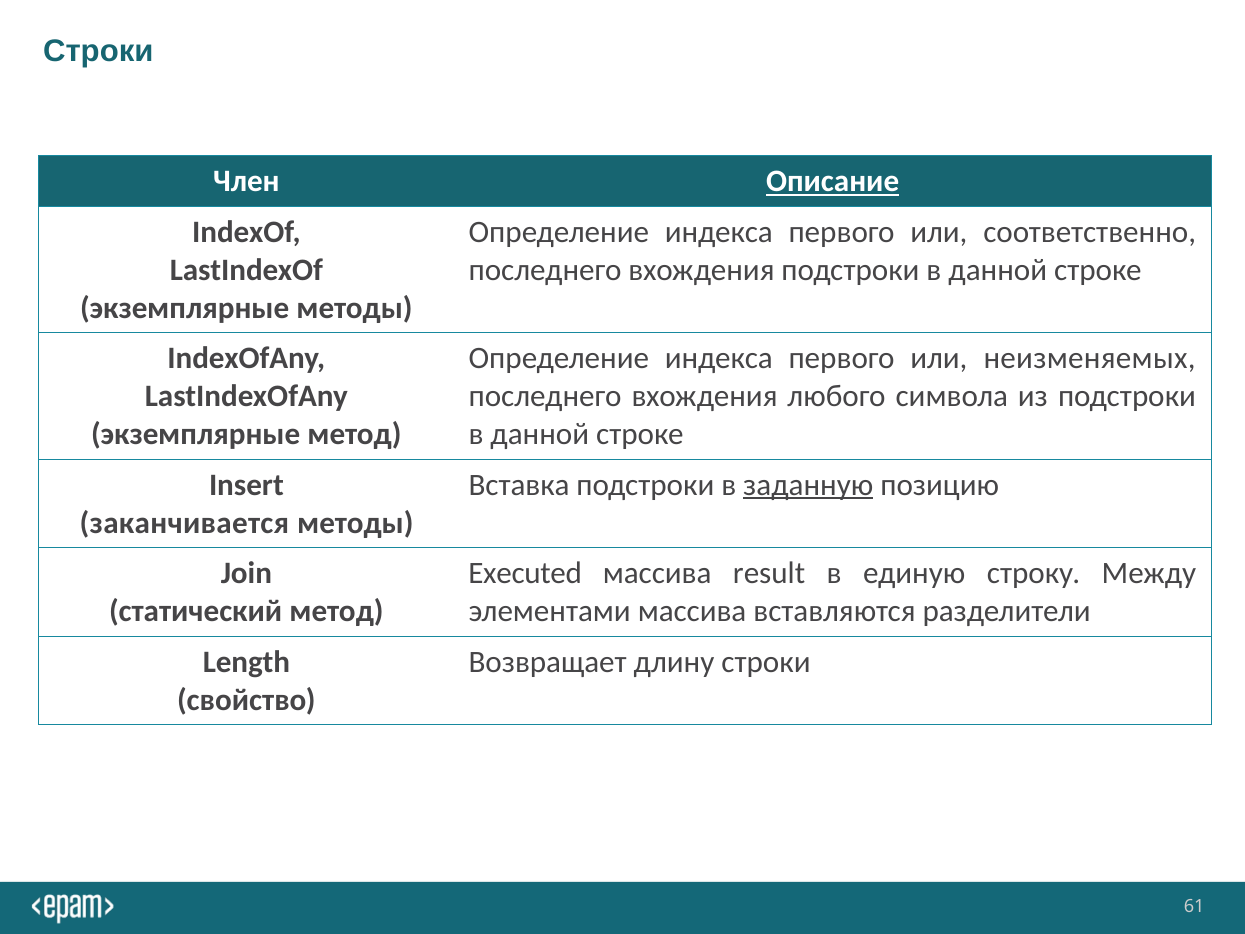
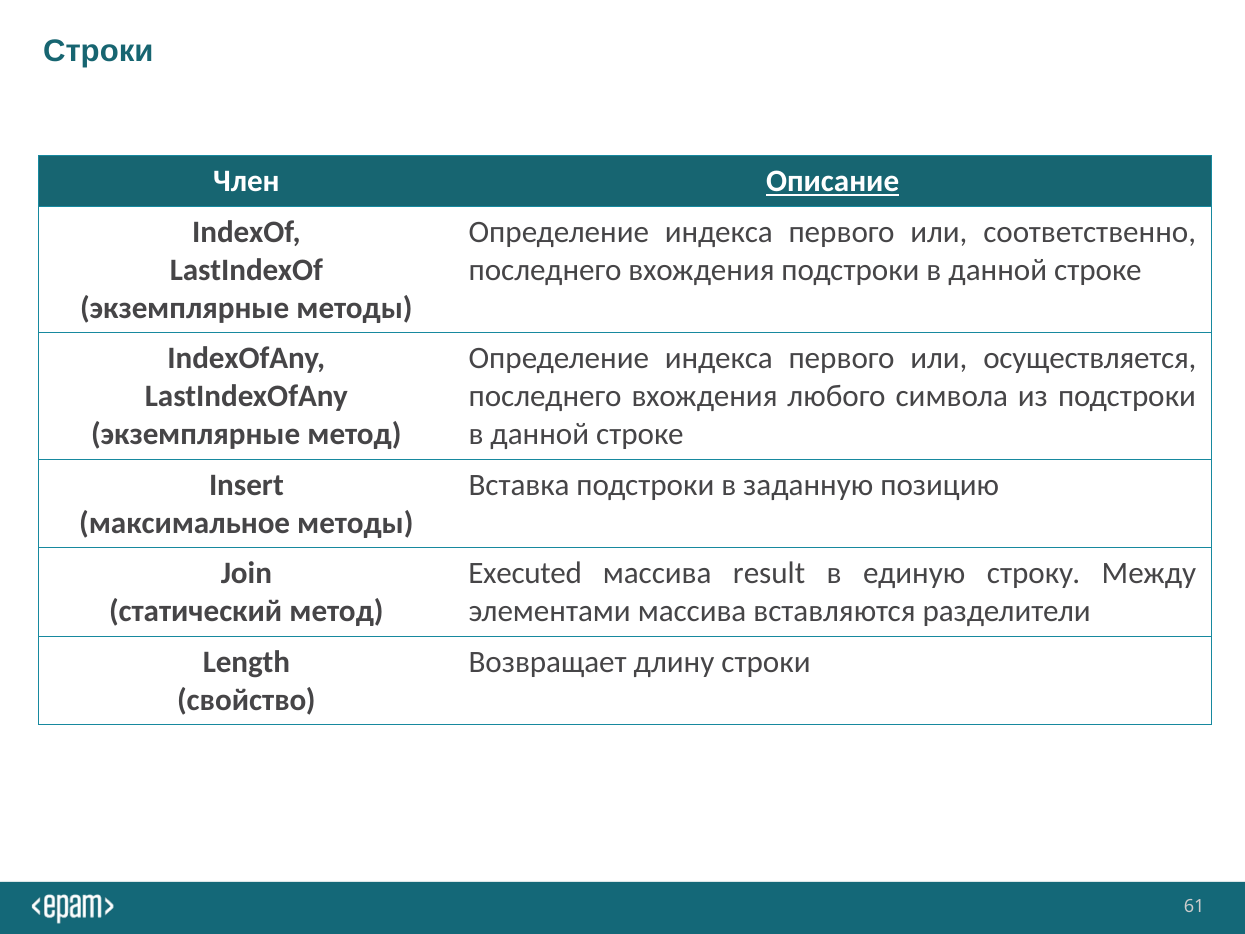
неизменяемых: неизменяемых -> осуществляется
заданную underline: present -> none
заканчивается: заканчивается -> максимальное
